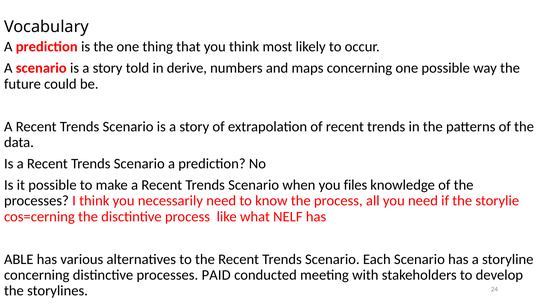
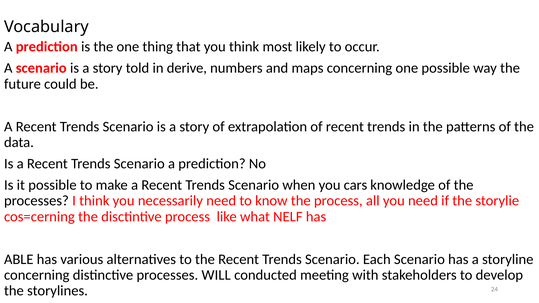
files: files -> cars
PAID: PAID -> WILL
